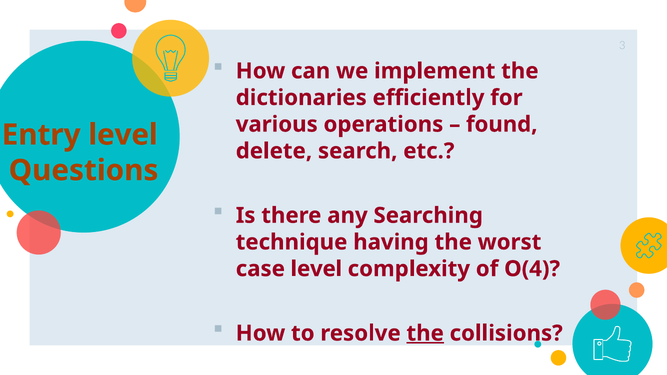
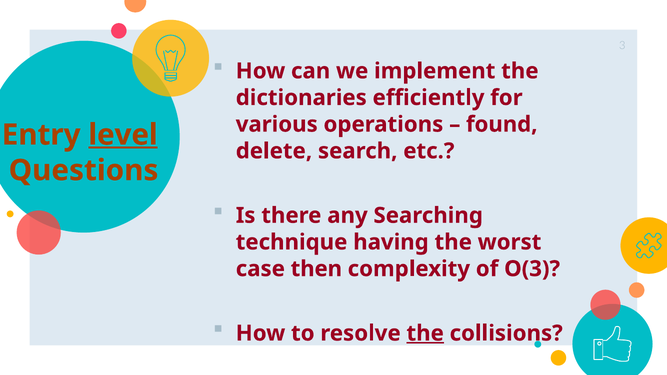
level at (123, 135) underline: none -> present
case level: level -> then
O(4: O(4 -> O(3
